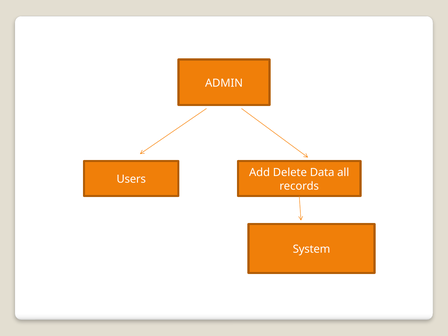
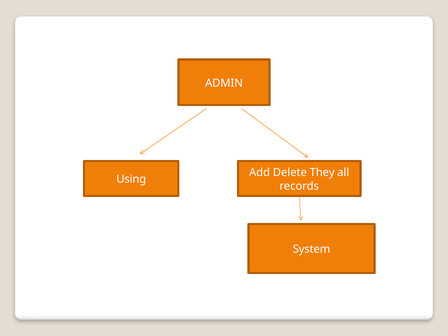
Data: Data -> They
Users: Users -> Using
